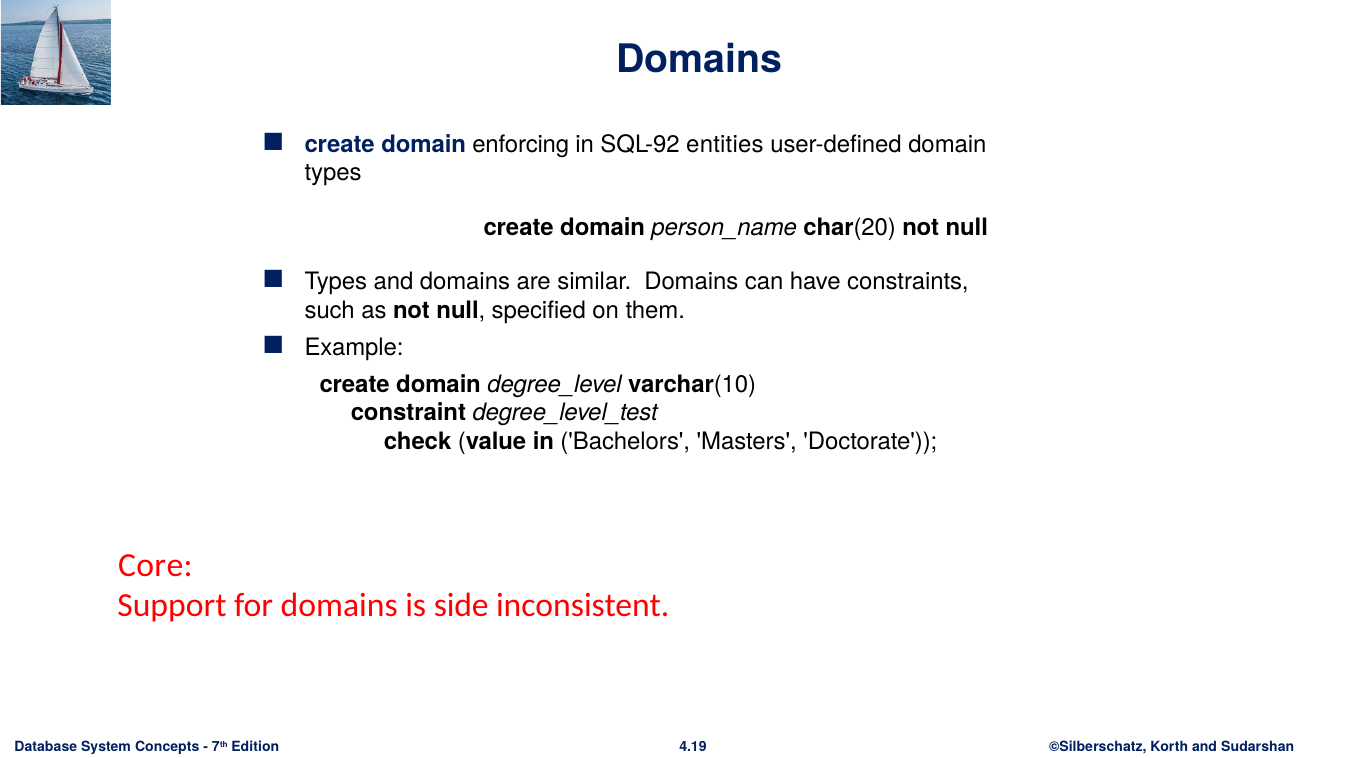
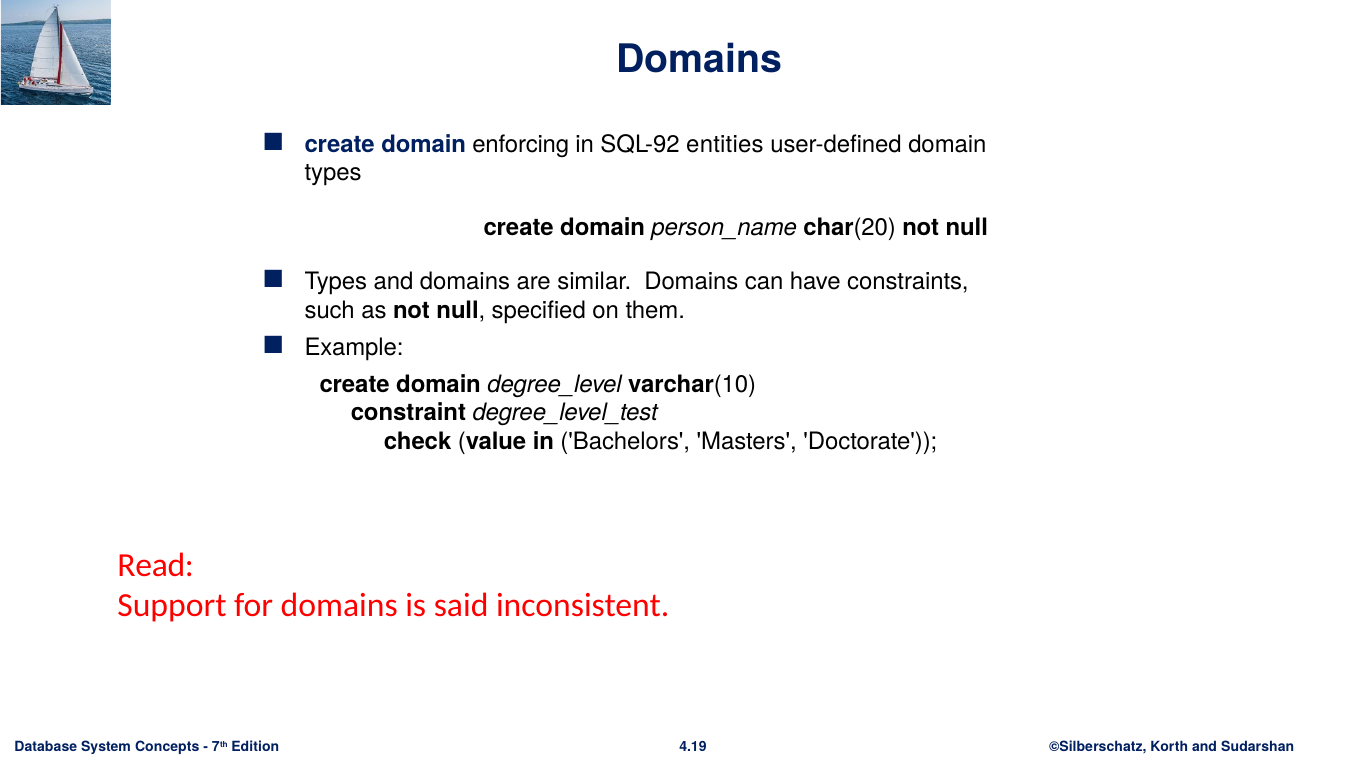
Core: Core -> Read
side: side -> said
